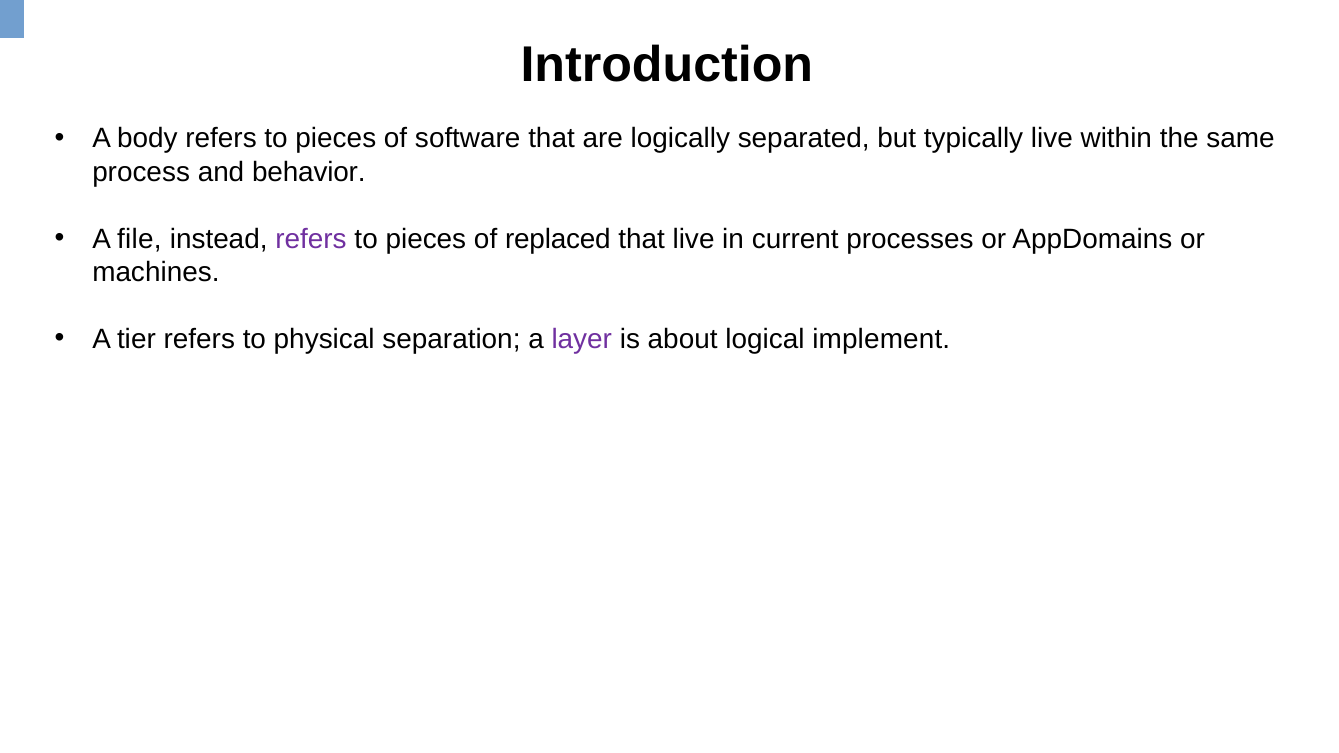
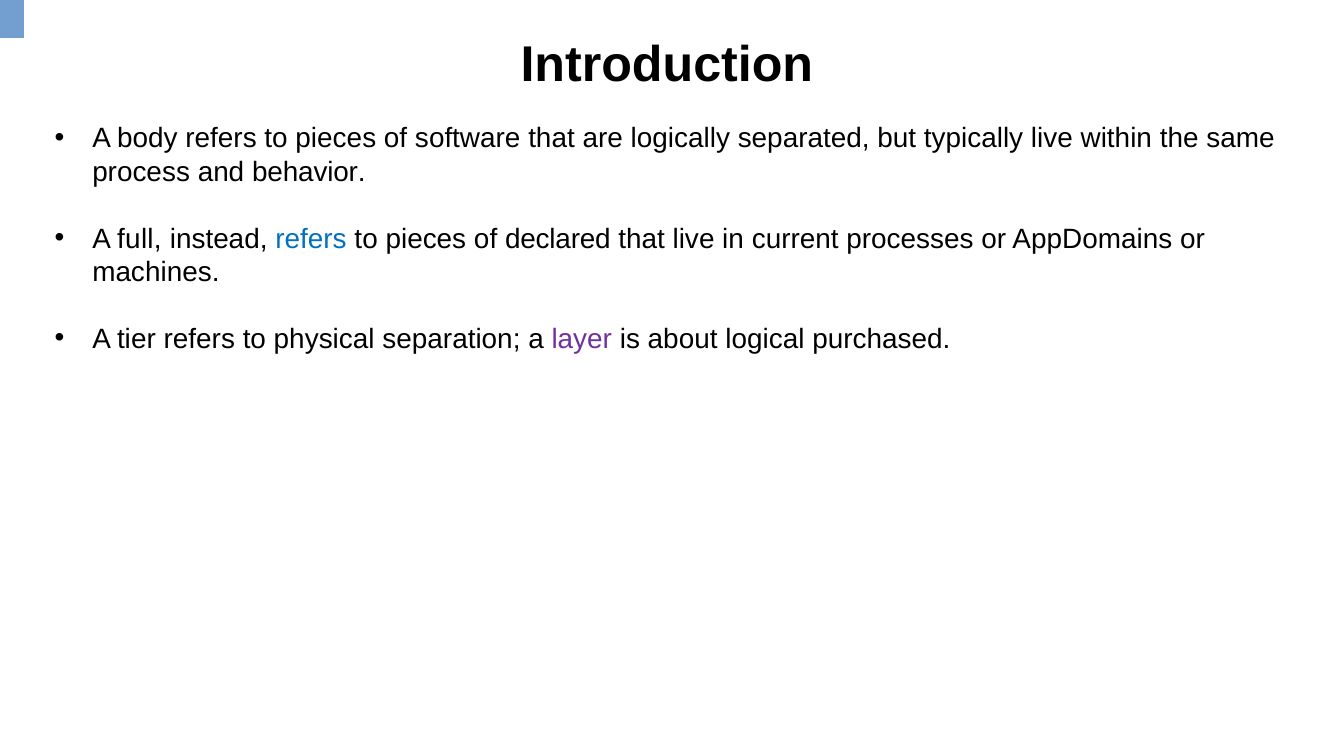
file: file -> full
refers at (311, 239) colour: purple -> blue
replaced: replaced -> declared
implement: implement -> purchased
